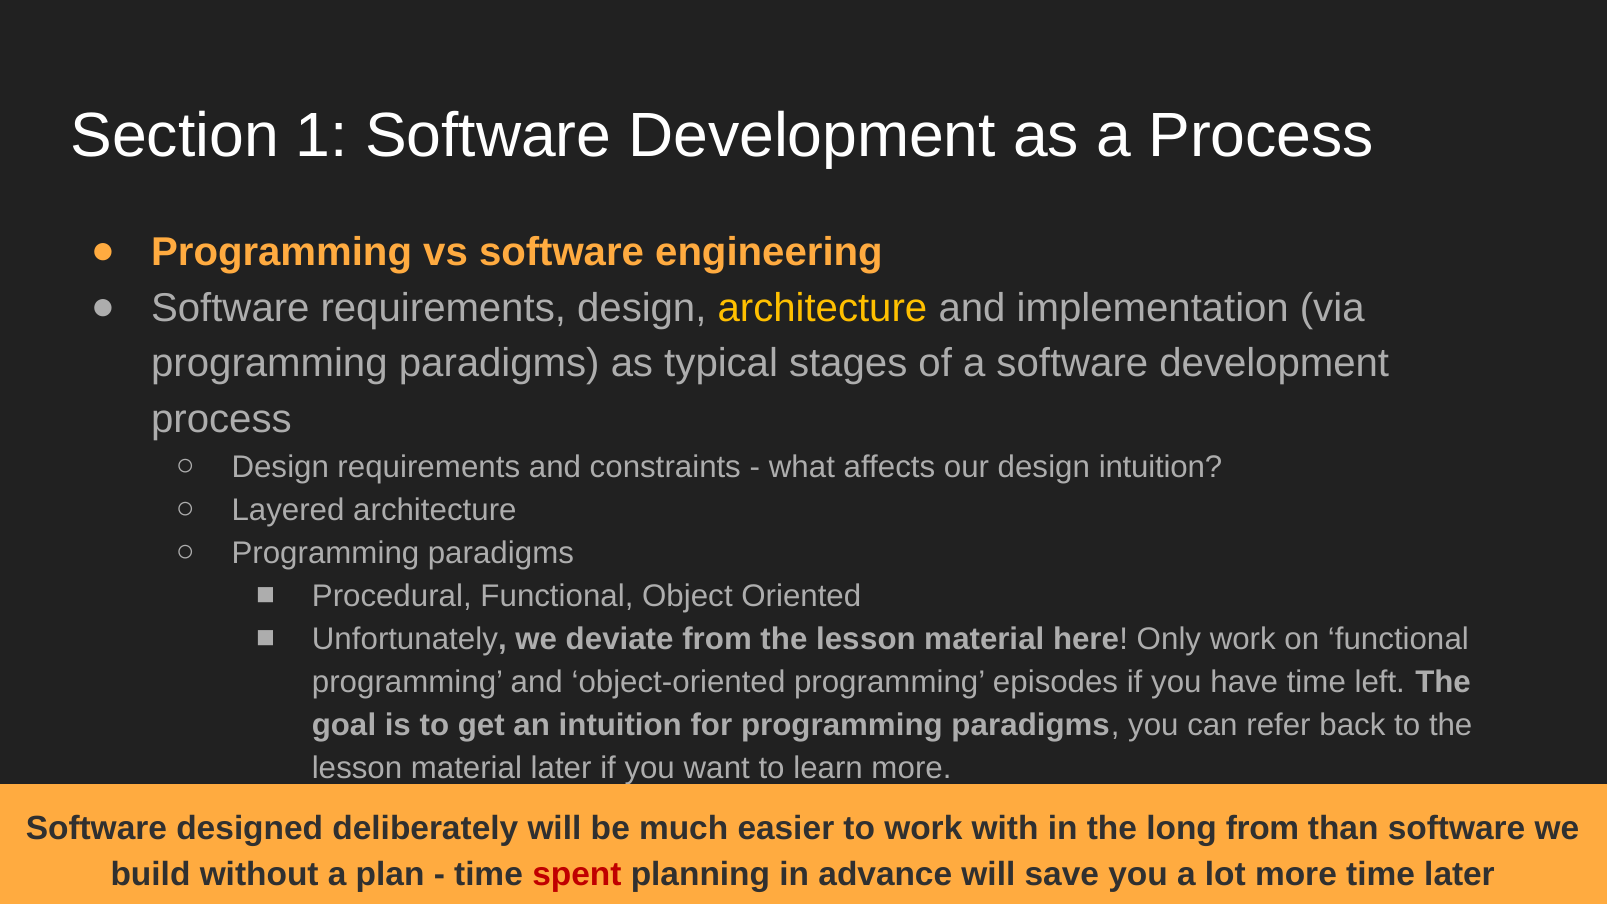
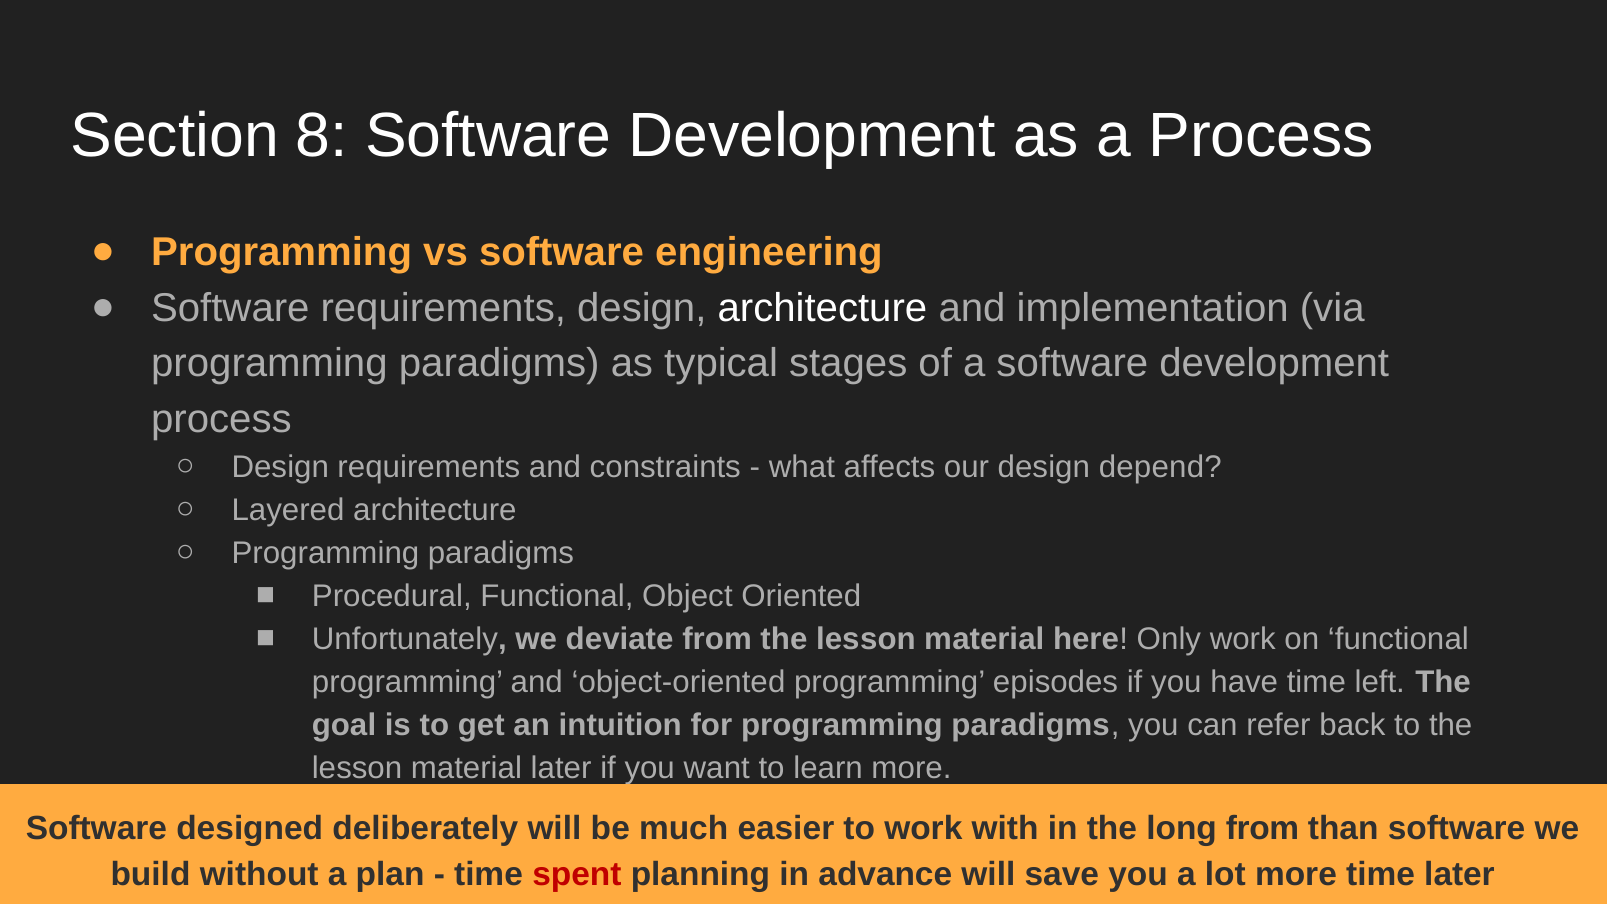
1: 1 -> 8
architecture at (822, 308) colour: yellow -> white
design intuition: intuition -> depend
